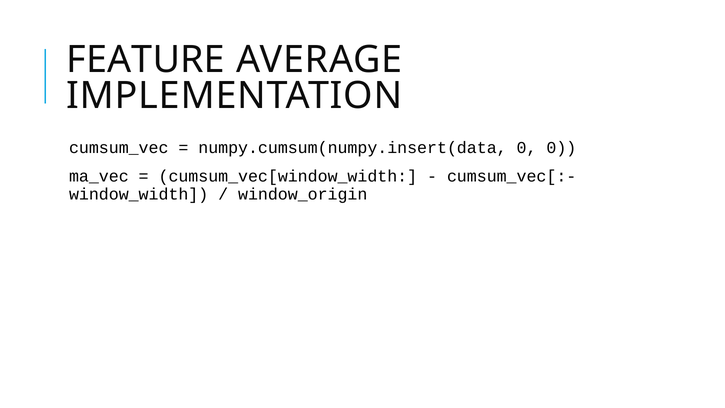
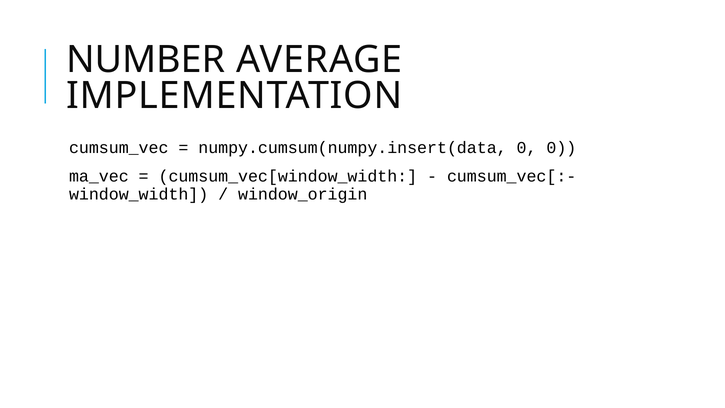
FEATURE: FEATURE -> NUMBER
